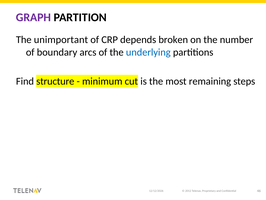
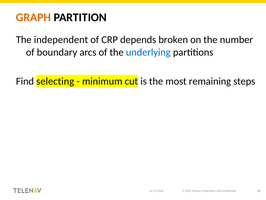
GRAPH colour: purple -> orange
unimportant: unimportant -> independent
structure: structure -> selecting
